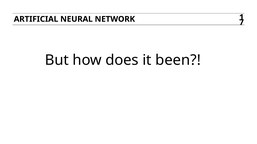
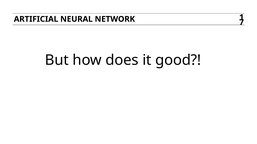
been: been -> good
